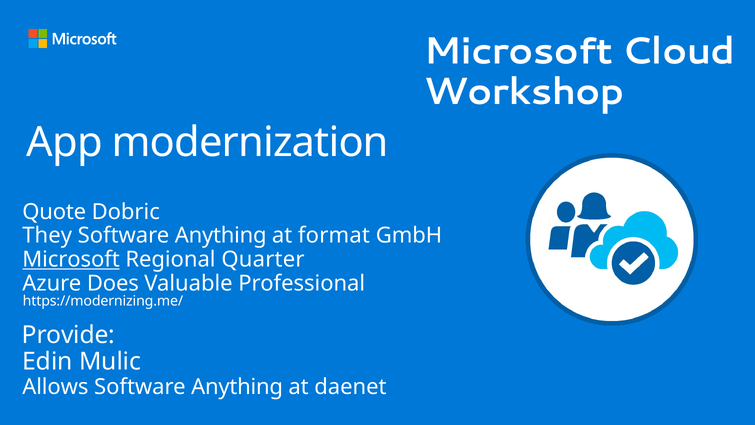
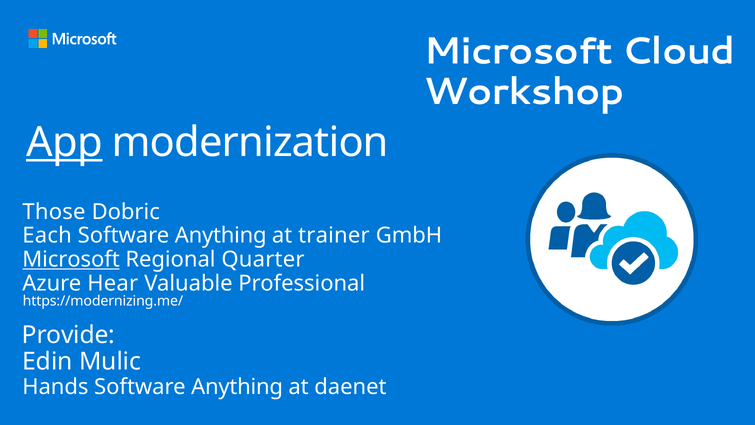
App underline: none -> present
Quote: Quote -> Those
They: They -> Each
format: format -> trainer
Does: Does -> Hear
Allows: Allows -> Hands
